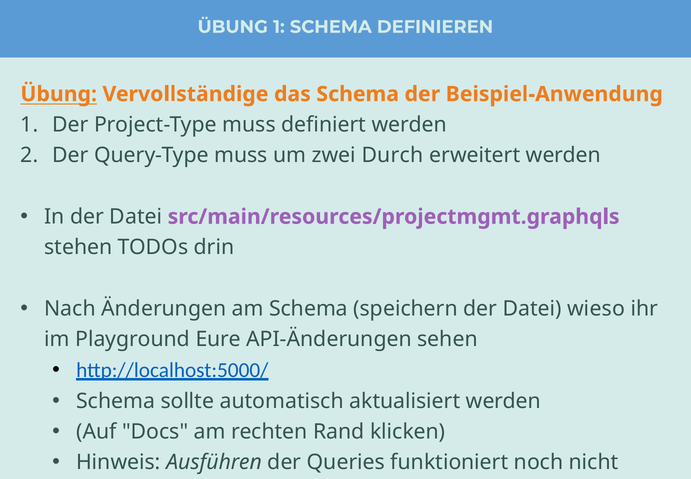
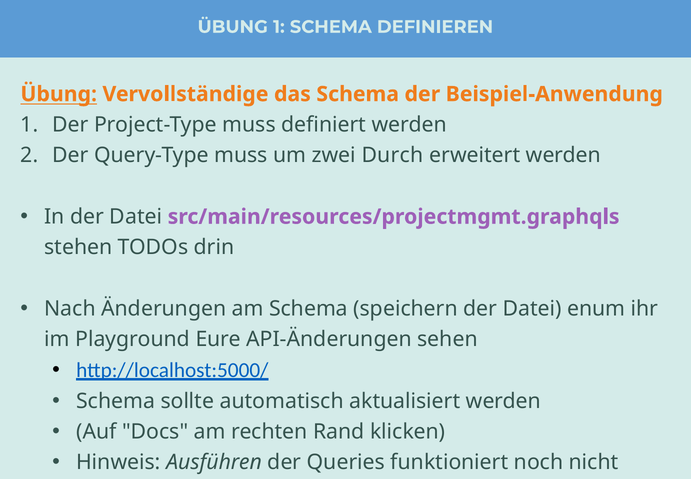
wieso: wieso -> enum
